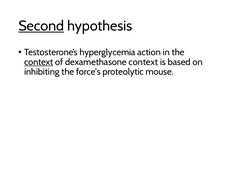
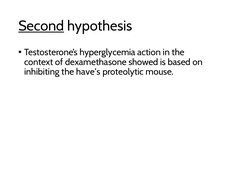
context at (39, 62) underline: present -> none
dexamethasone context: context -> showed
force’s: force’s -> have’s
